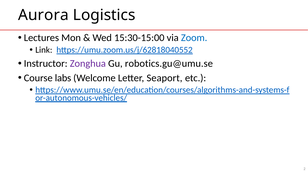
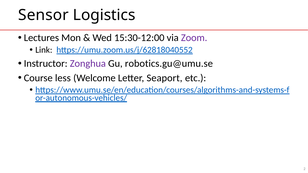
Aurora: Aurora -> Sensor
15:30-15:00: 15:30-15:00 -> 15:30-12:00
Zoom colour: blue -> purple
labs: labs -> less
